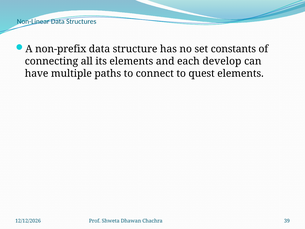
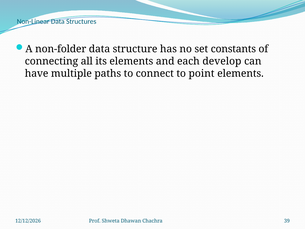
non-prefix: non-prefix -> non-folder
quest: quest -> point
